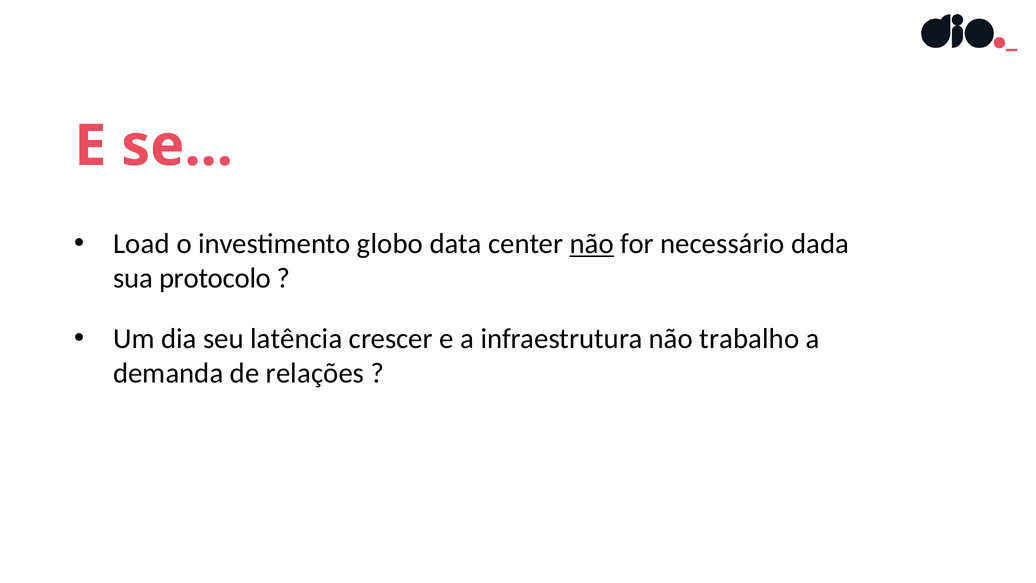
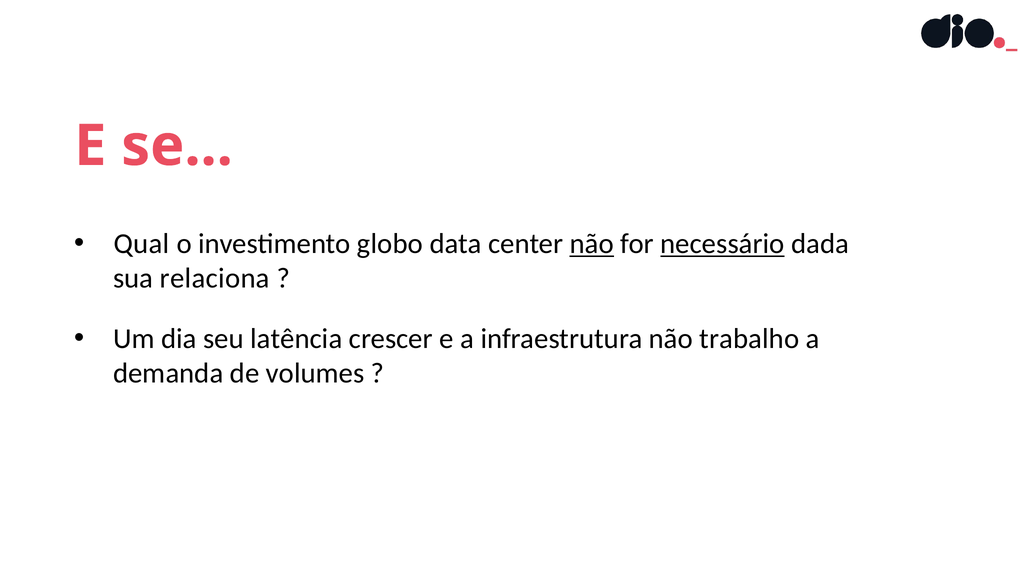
Load: Load -> Qual
necessário underline: none -> present
protocolo: protocolo -> relaciona
relações: relações -> volumes
